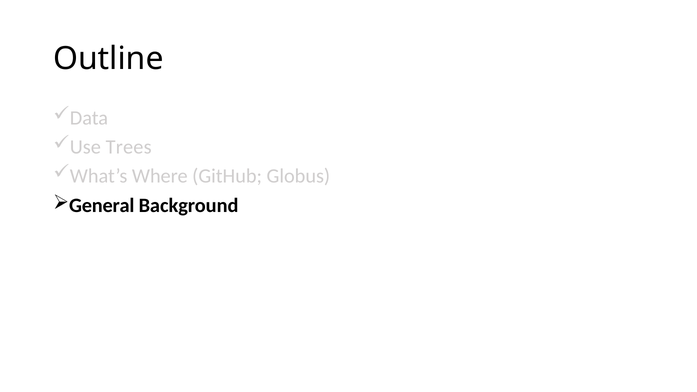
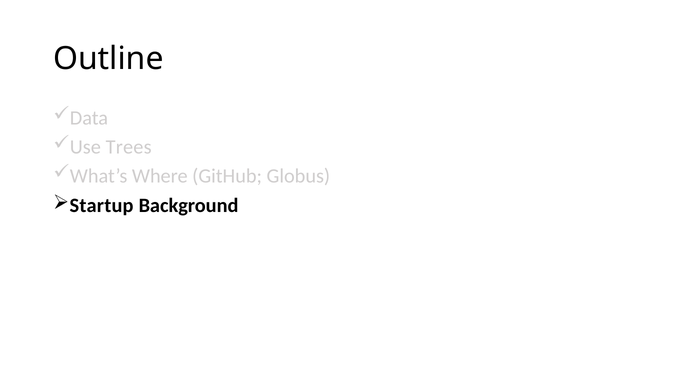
General: General -> Startup
